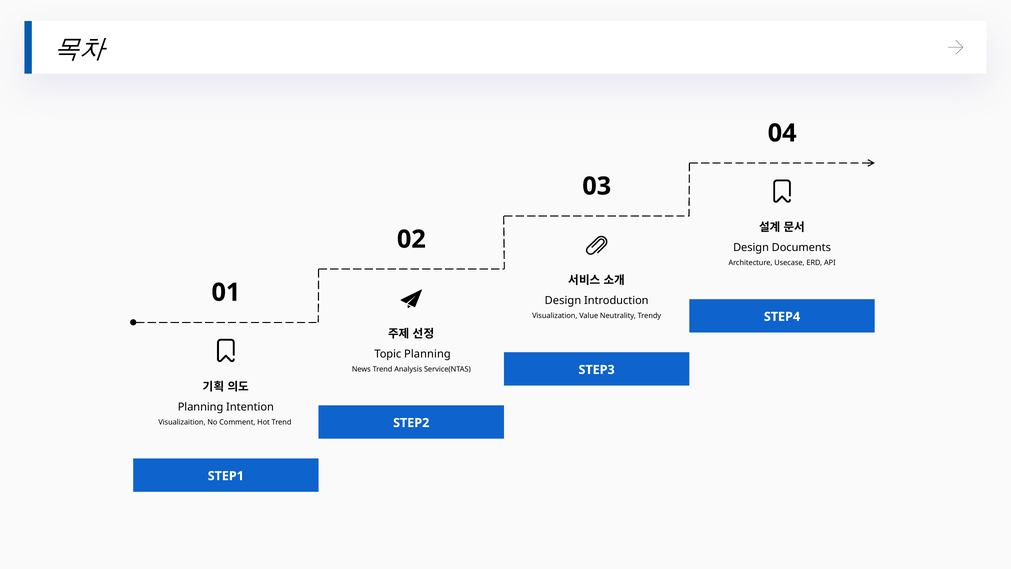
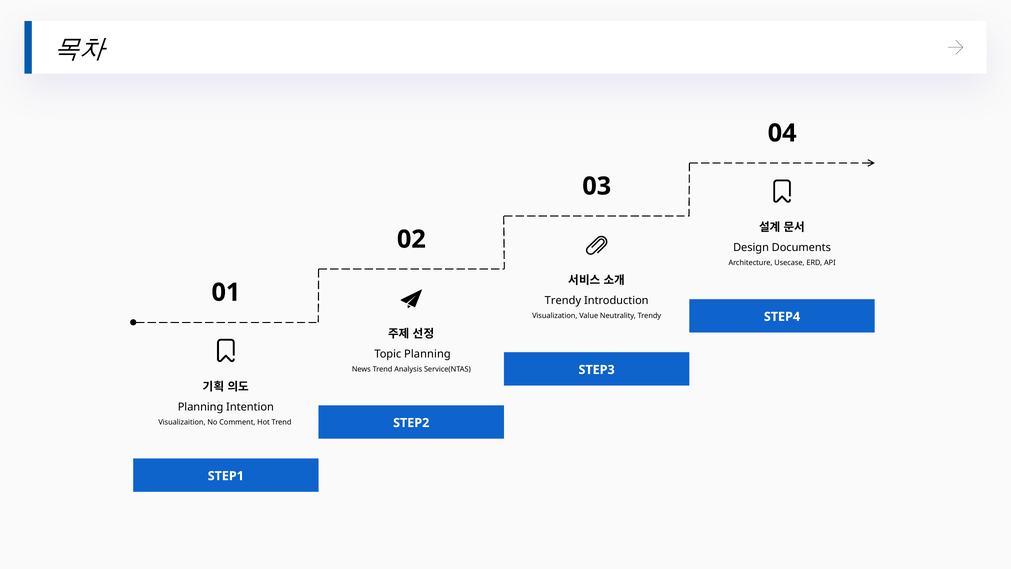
Design at (563, 301): Design -> Trendy
